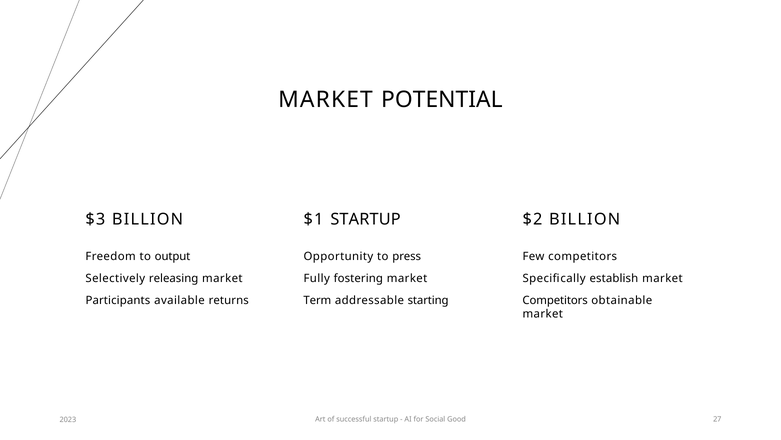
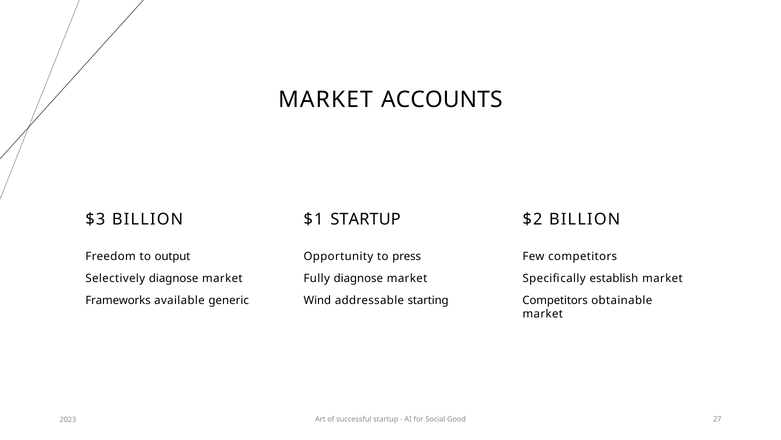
POTENTIAL: POTENTIAL -> ACCOUNTS
Fully fostering: fostering -> diagnose
Selectively releasing: releasing -> diagnose
Term: Term -> Wind
Participants: Participants -> Frameworks
returns: returns -> generic
